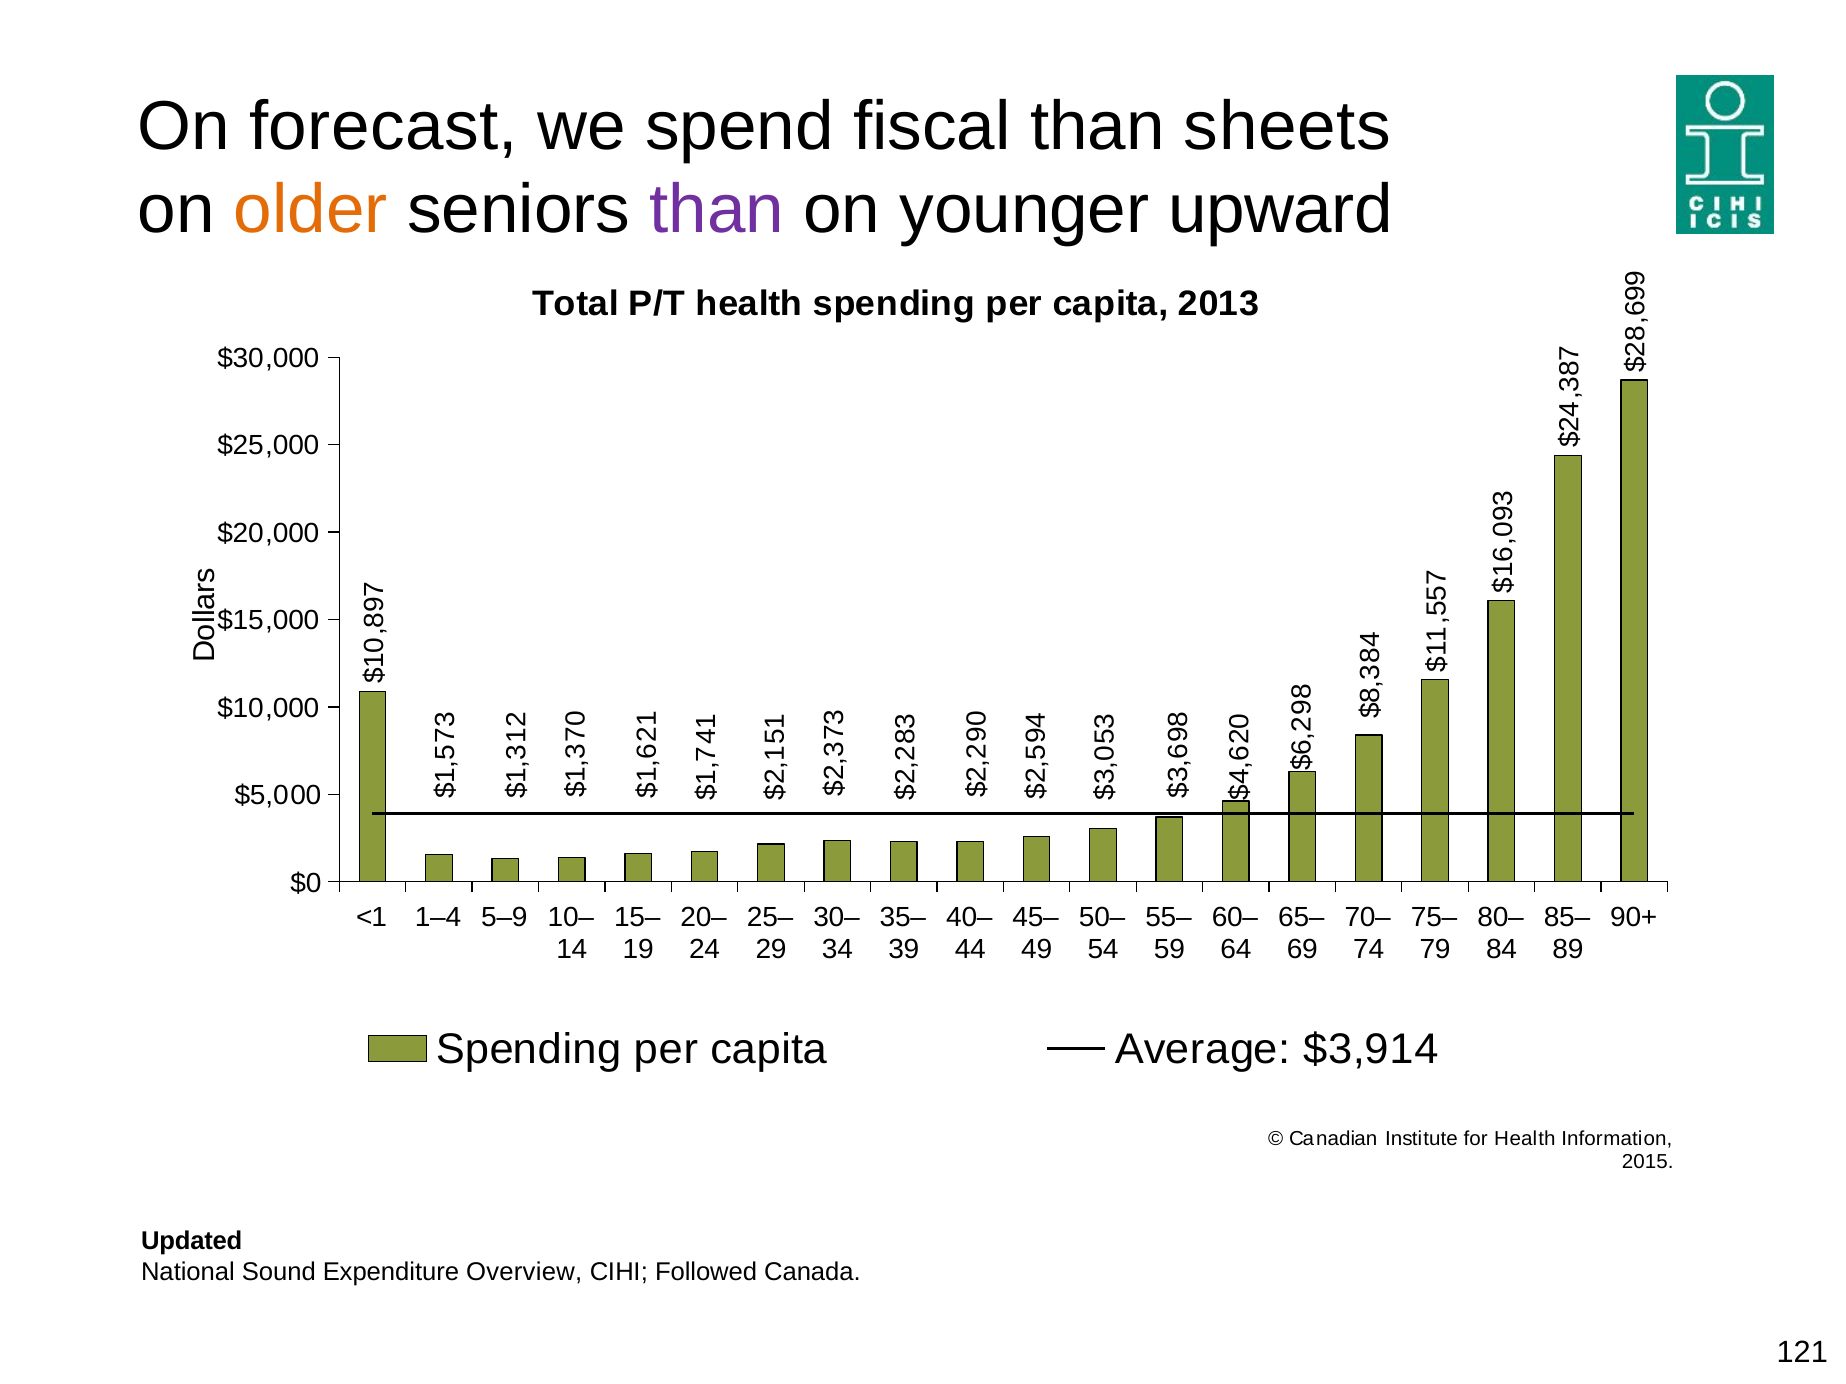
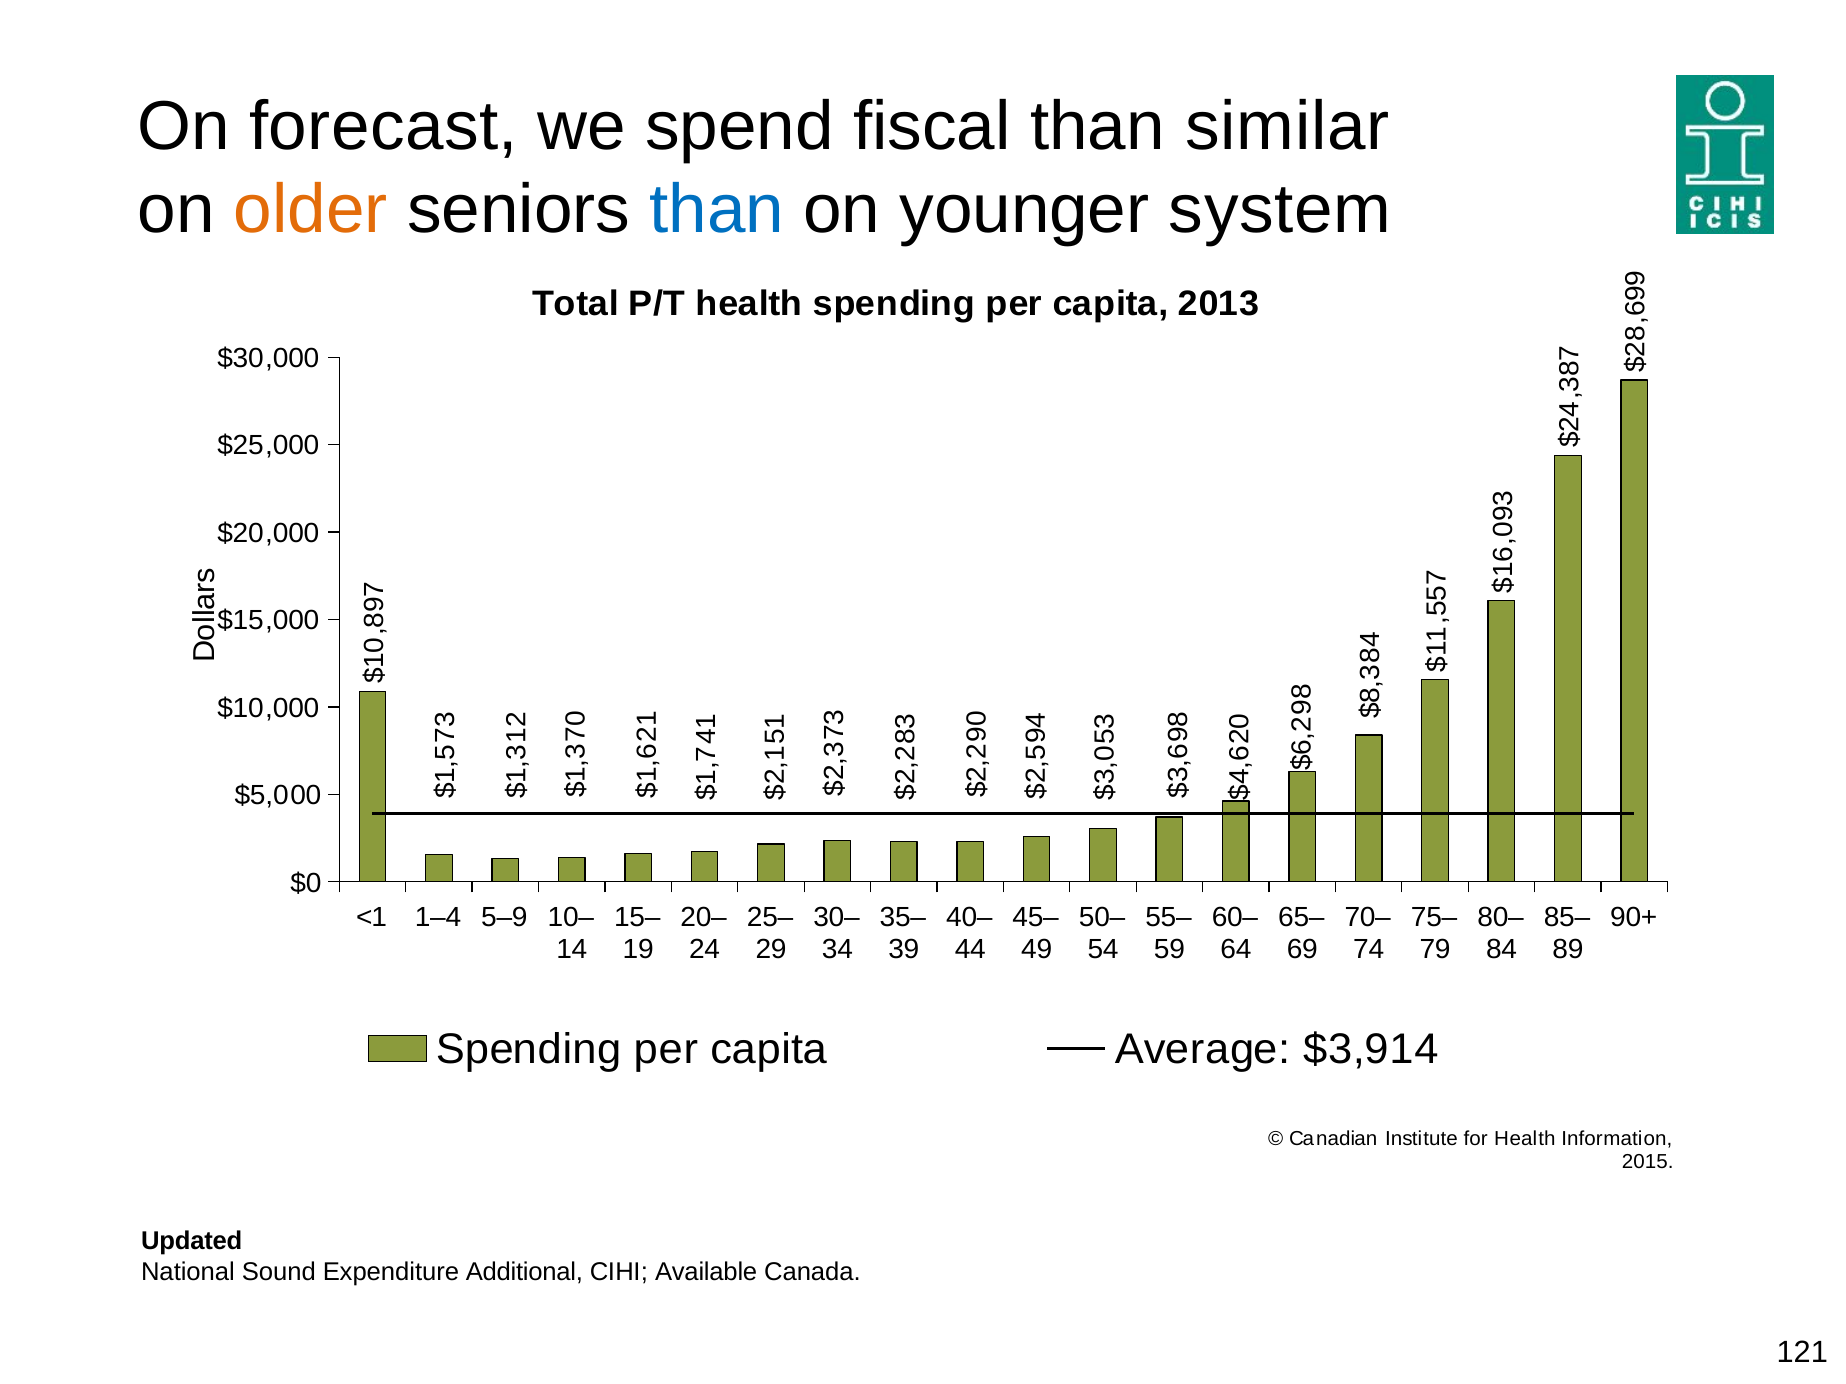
sheets: sheets -> similar
than at (717, 210) colour: purple -> blue
upward: upward -> system
Overview: Overview -> Additional
Followed: Followed -> Available
